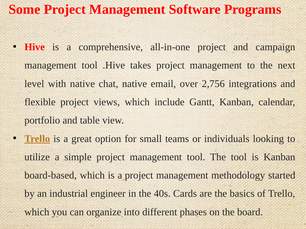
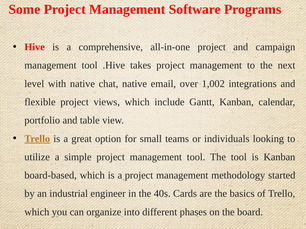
2,756: 2,756 -> 1,002
